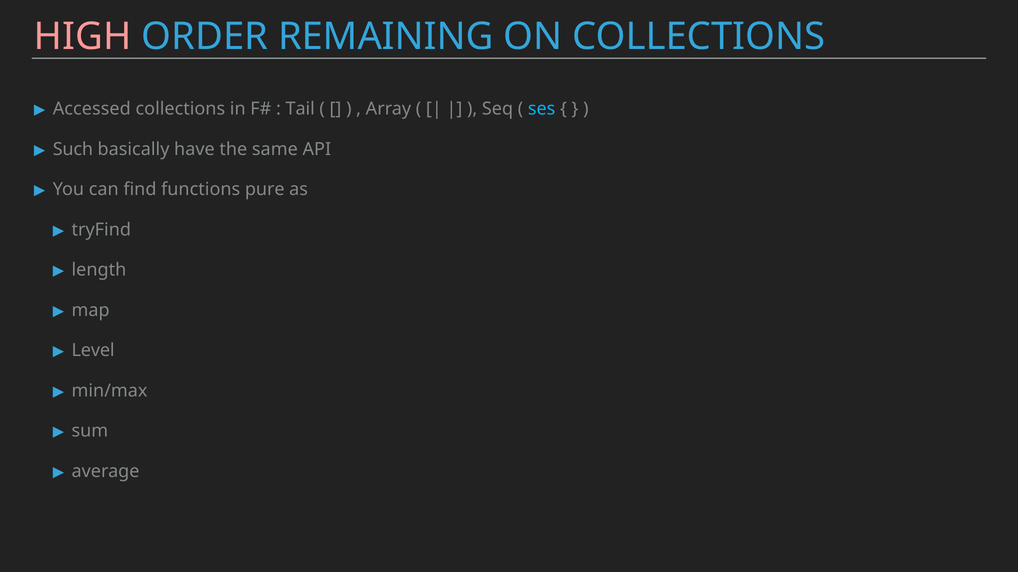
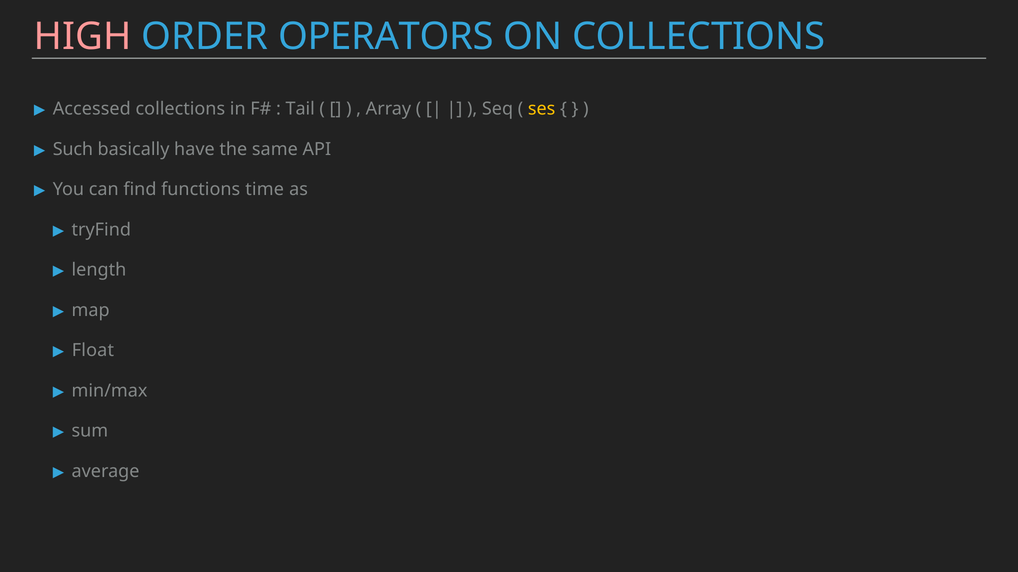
REMAINING: REMAINING -> OPERATORS
ses colour: light blue -> yellow
pure: pure -> time
Level: Level -> Float
